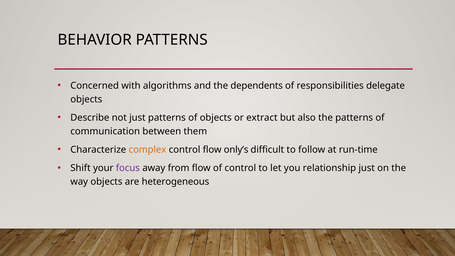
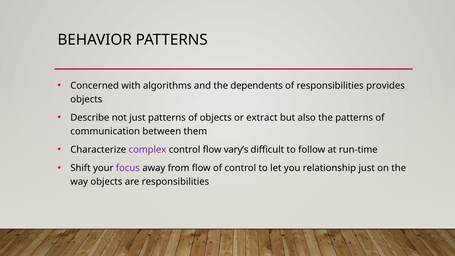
delegate: delegate -> provides
complex colour: orange -> purple
only’s: only’s -> vary’s
are heterogeneous: heterogeneous -> responsibilities
